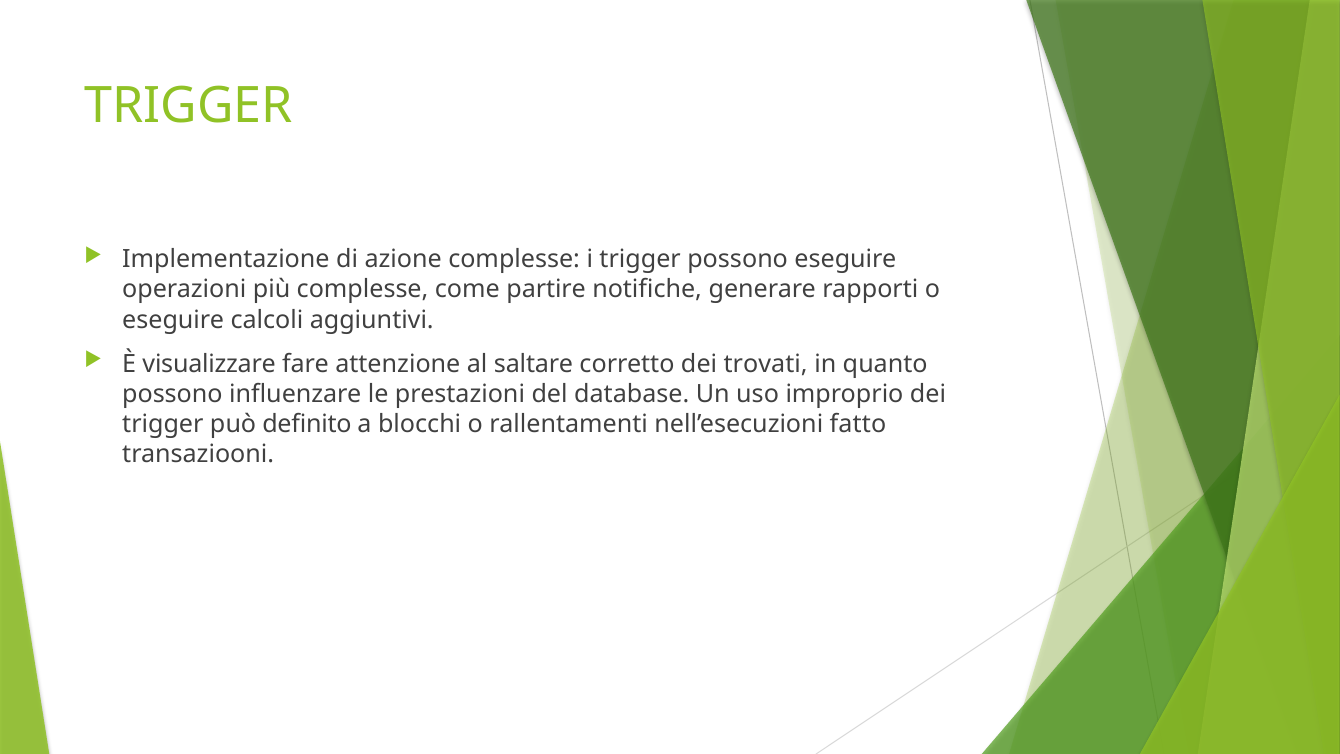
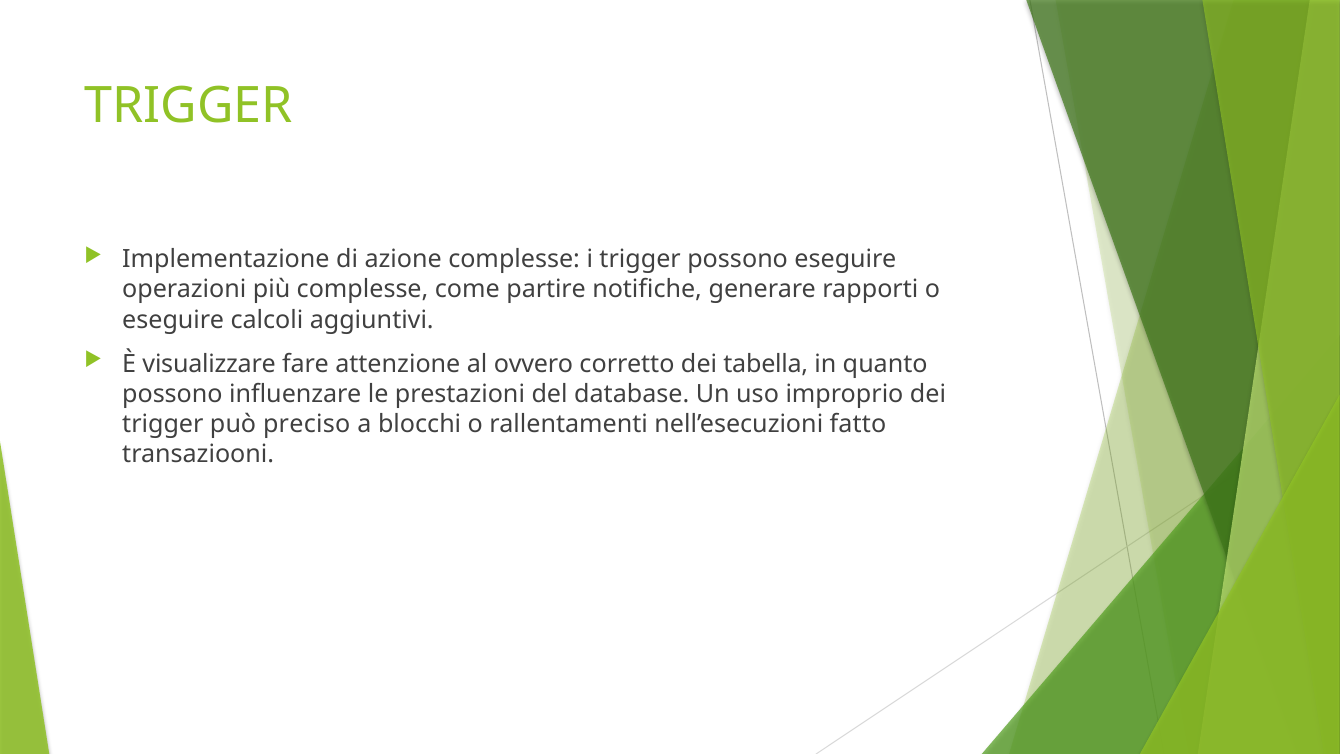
saltare: saltare -> ovvero
trovati: trovati -> tabella
definito: definito -> preciso
